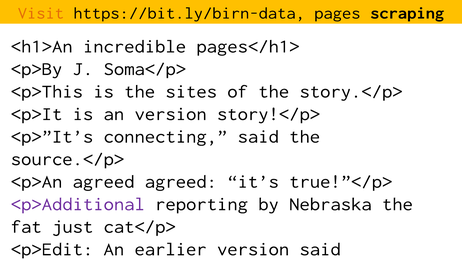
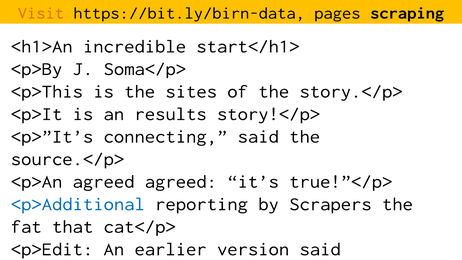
pages</h1>: pages</h1> -> start</h1>
an version: version -> results
<p>Additional colour: purple -> blue
Nebraska: Nebraska -> Scrapers
just: just -> that
